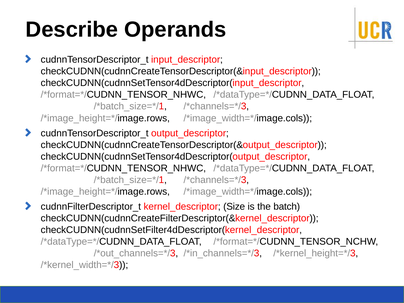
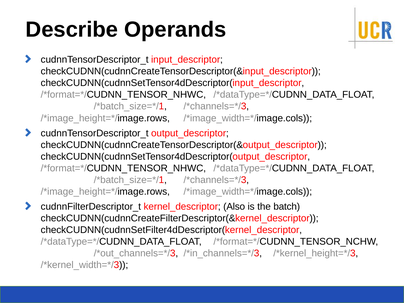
Size: Size -> Also
